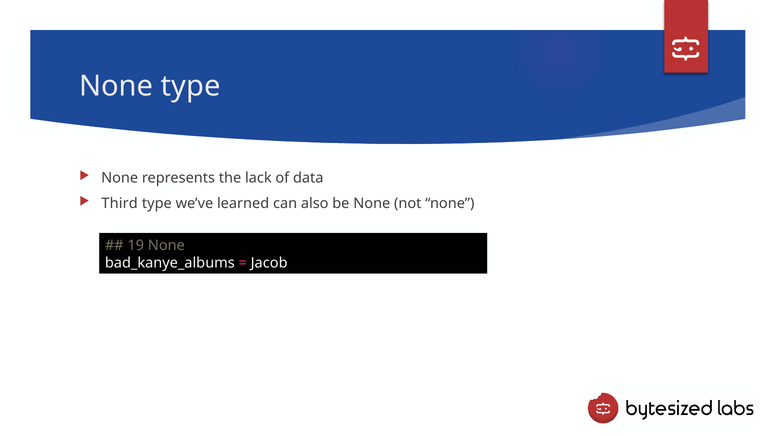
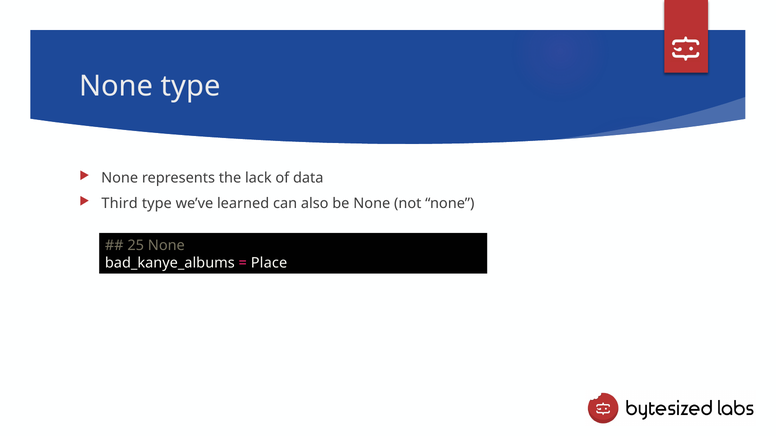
19: 19 -> 25
Jacob: Jacob -> Place
